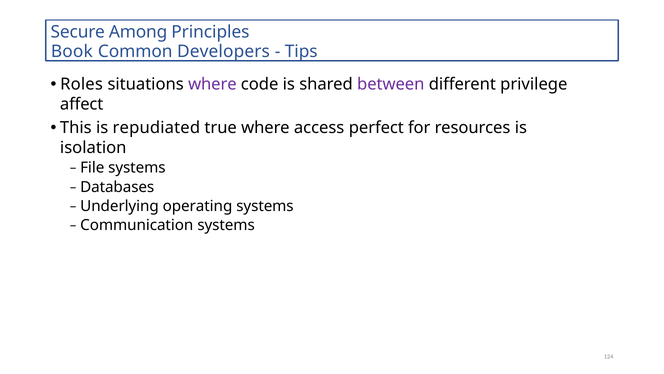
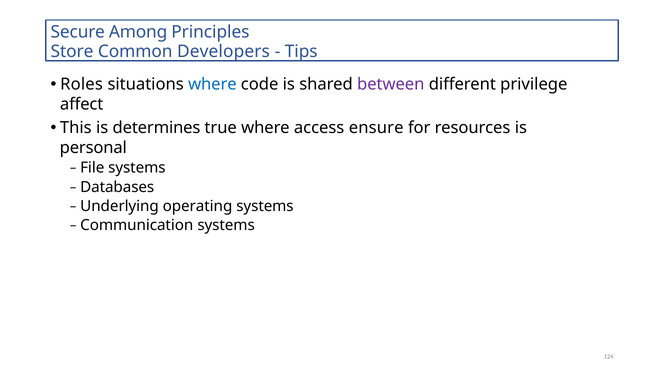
Book: Book -> Store
where at (212, 84) colour: purple -> blue
repudiated: repudiated -> determines
perfect: perfect -> ensure
isolation: isolation -> personal
